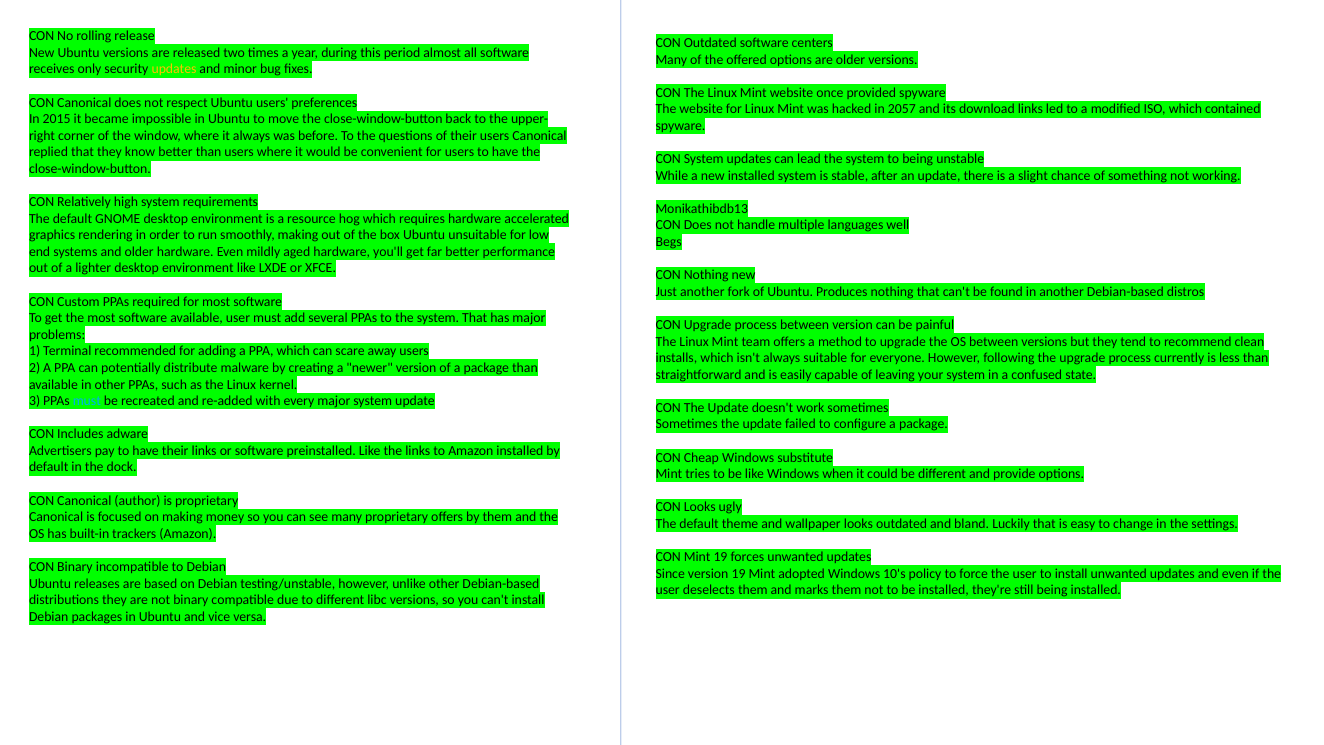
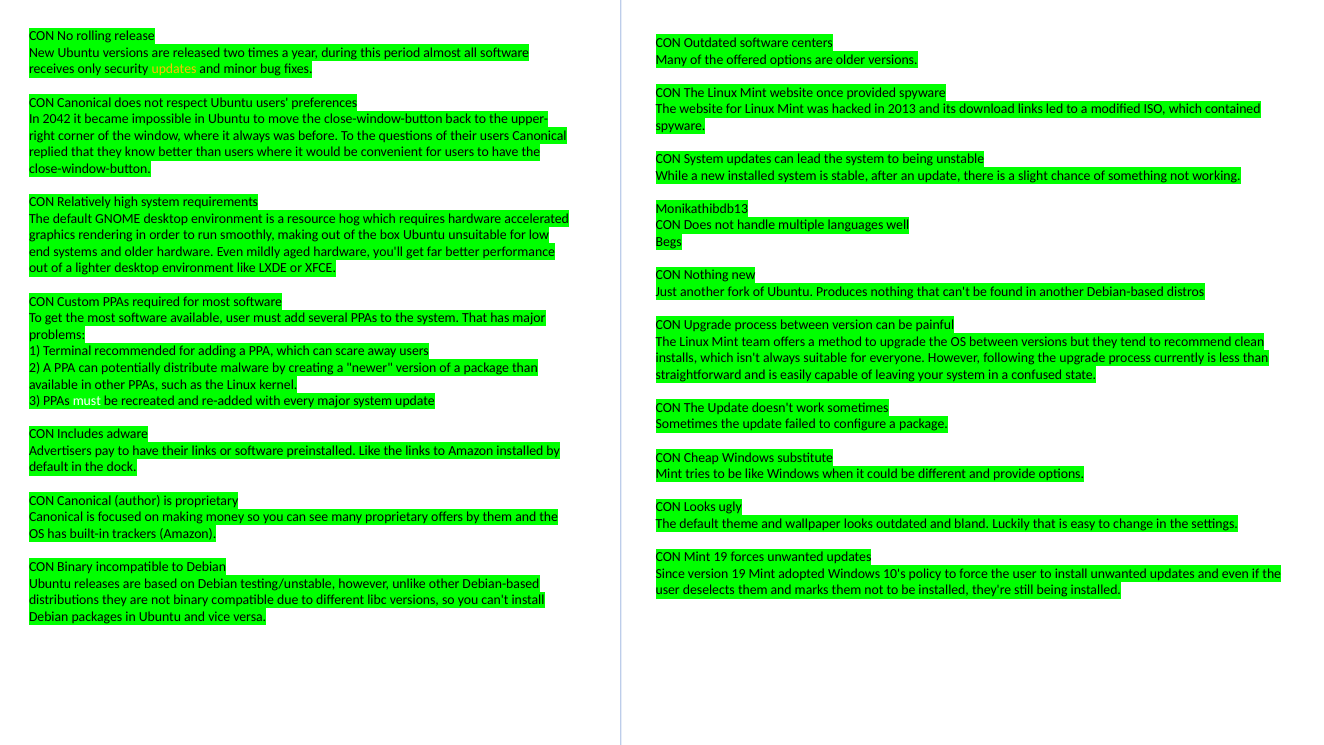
2057: 2057 -> 2013
2015: 2015 -> 2042
must at (87, 401) colour: light blue -> white
